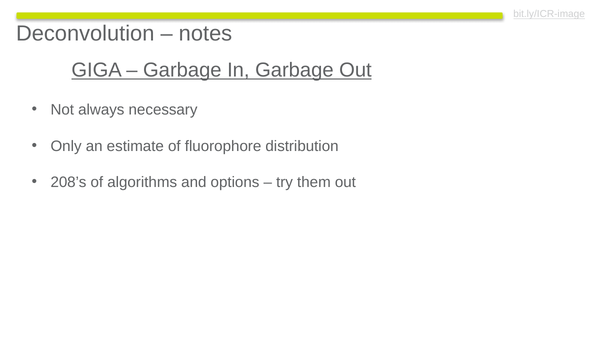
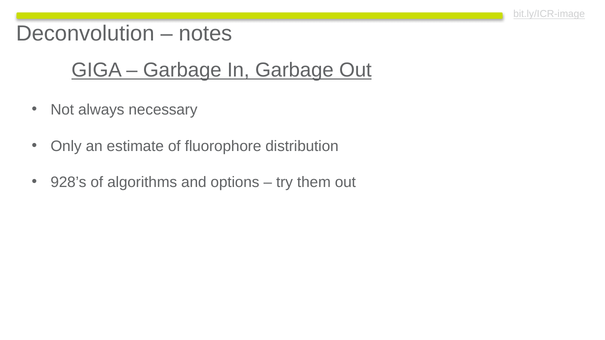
208’s: 208’s -> 928’s
